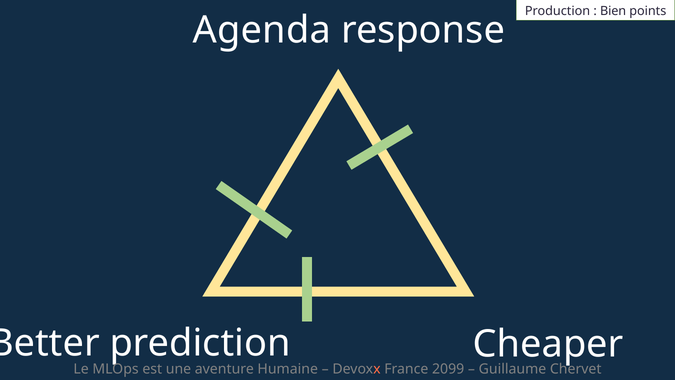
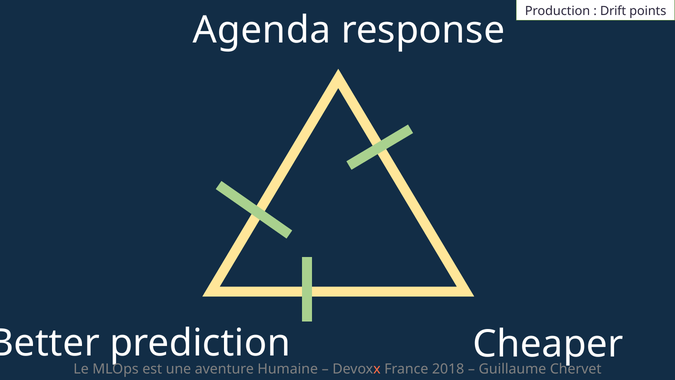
Bien: Bien -> Drift
2099: 2099 -> 2018
